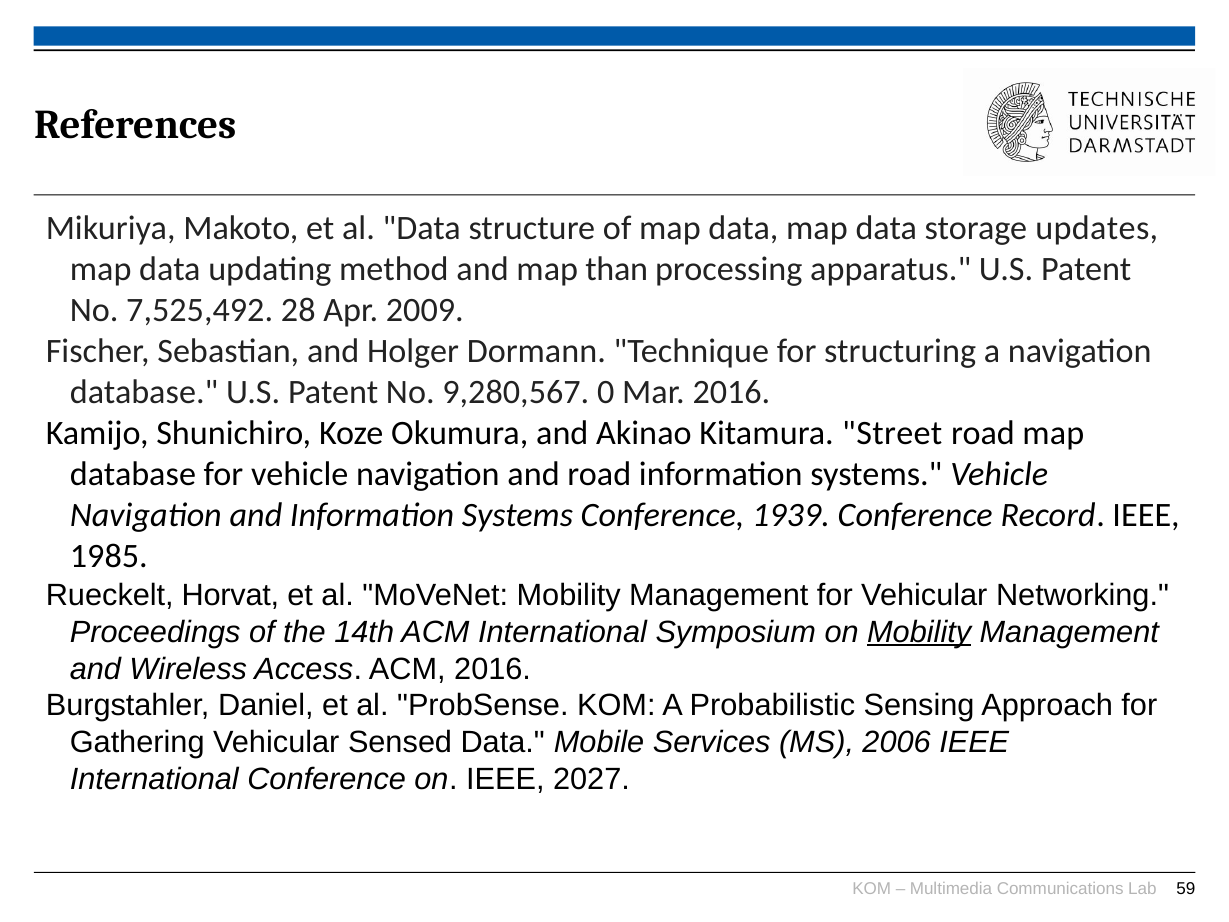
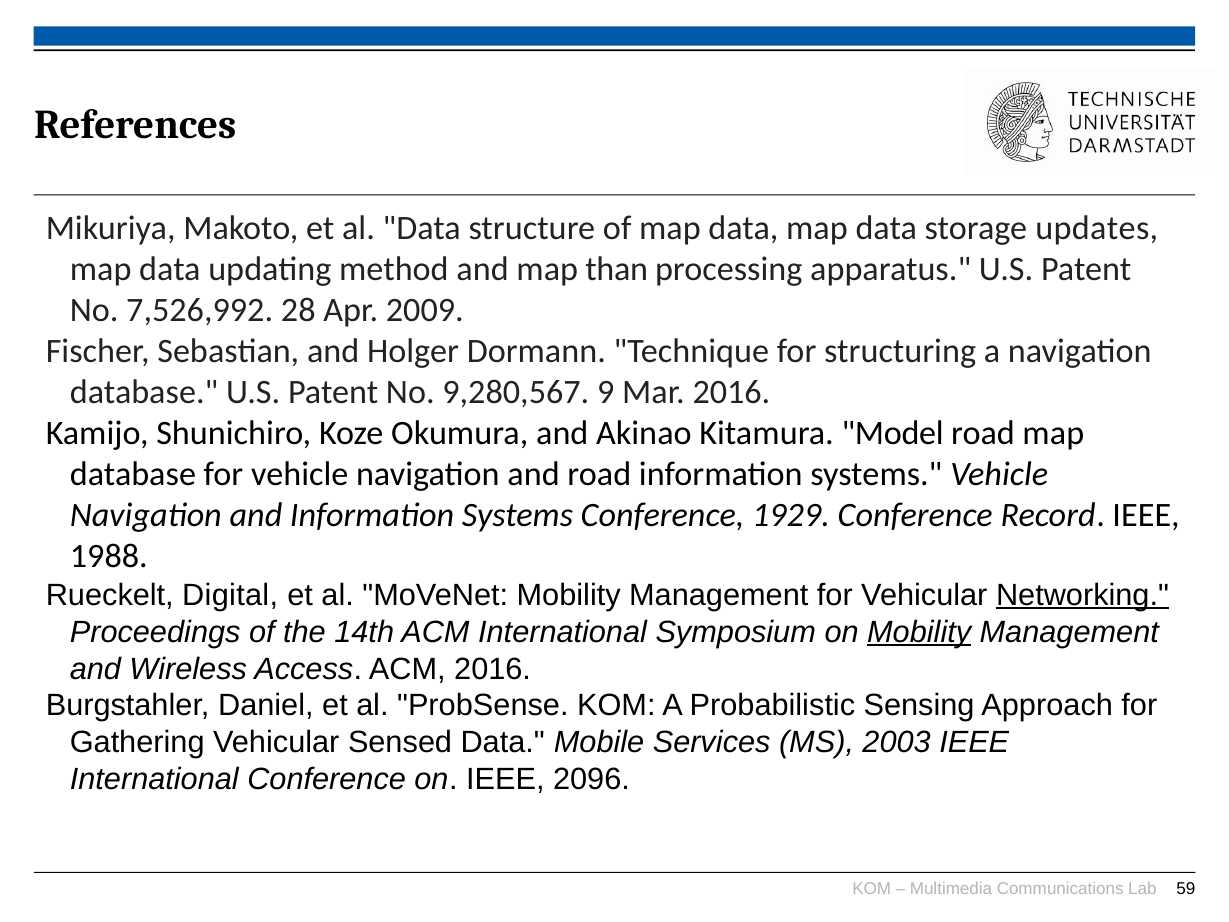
7,525,492: 7,525,492 -> 7,526,992
0: 0 -> 9
Street: Street -> Model
1939: 1939 -> 1929
1985: 1985 -> 1988
Horvat: Horvat -> Digital
Networking underline: none -> present
2006: 2006 -> 2003
2027: 2027 -> 2096
